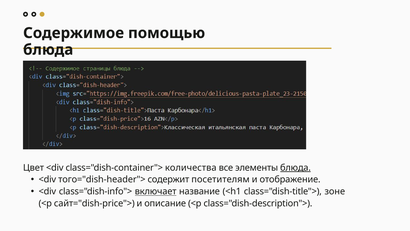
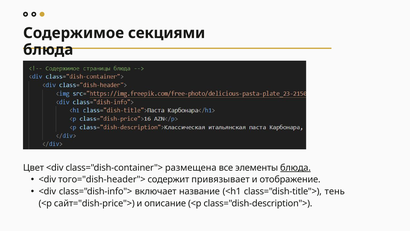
помощью: помощью -> секциями
количества: количества -> размещена
посетителям: посетителям -> привязывает
включает underline: present -> none
зоне: зоне -> тень
